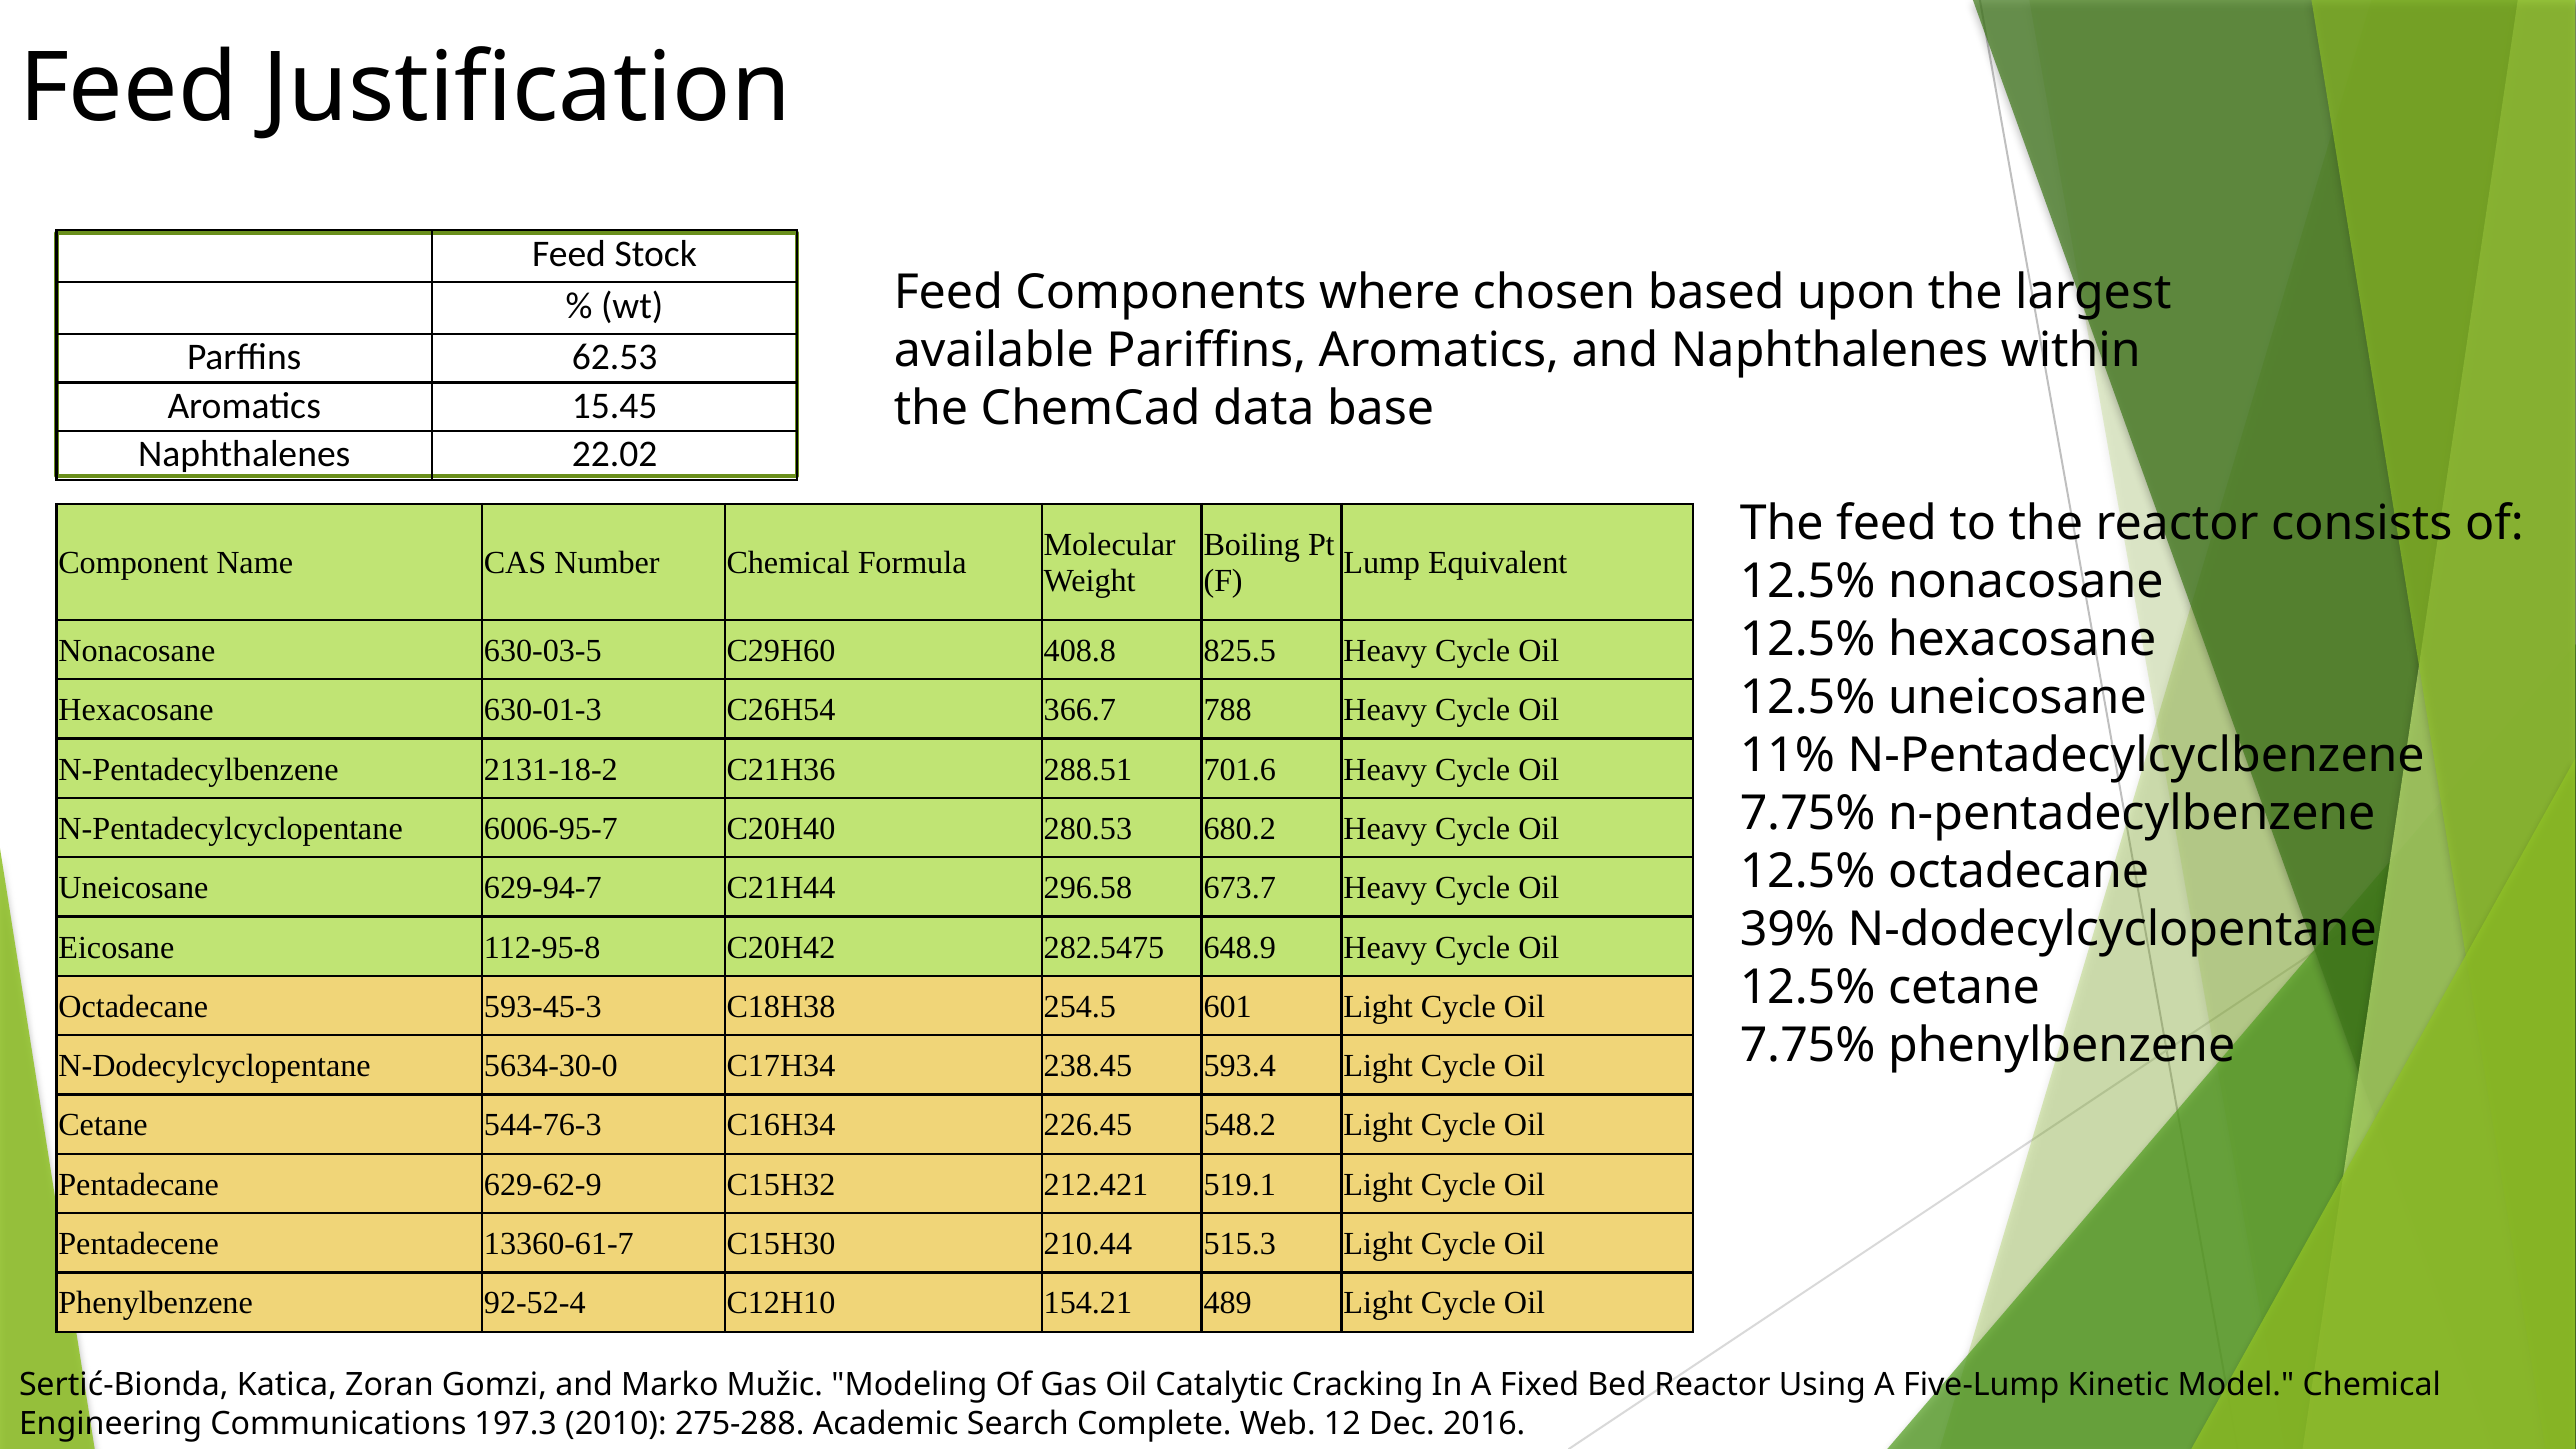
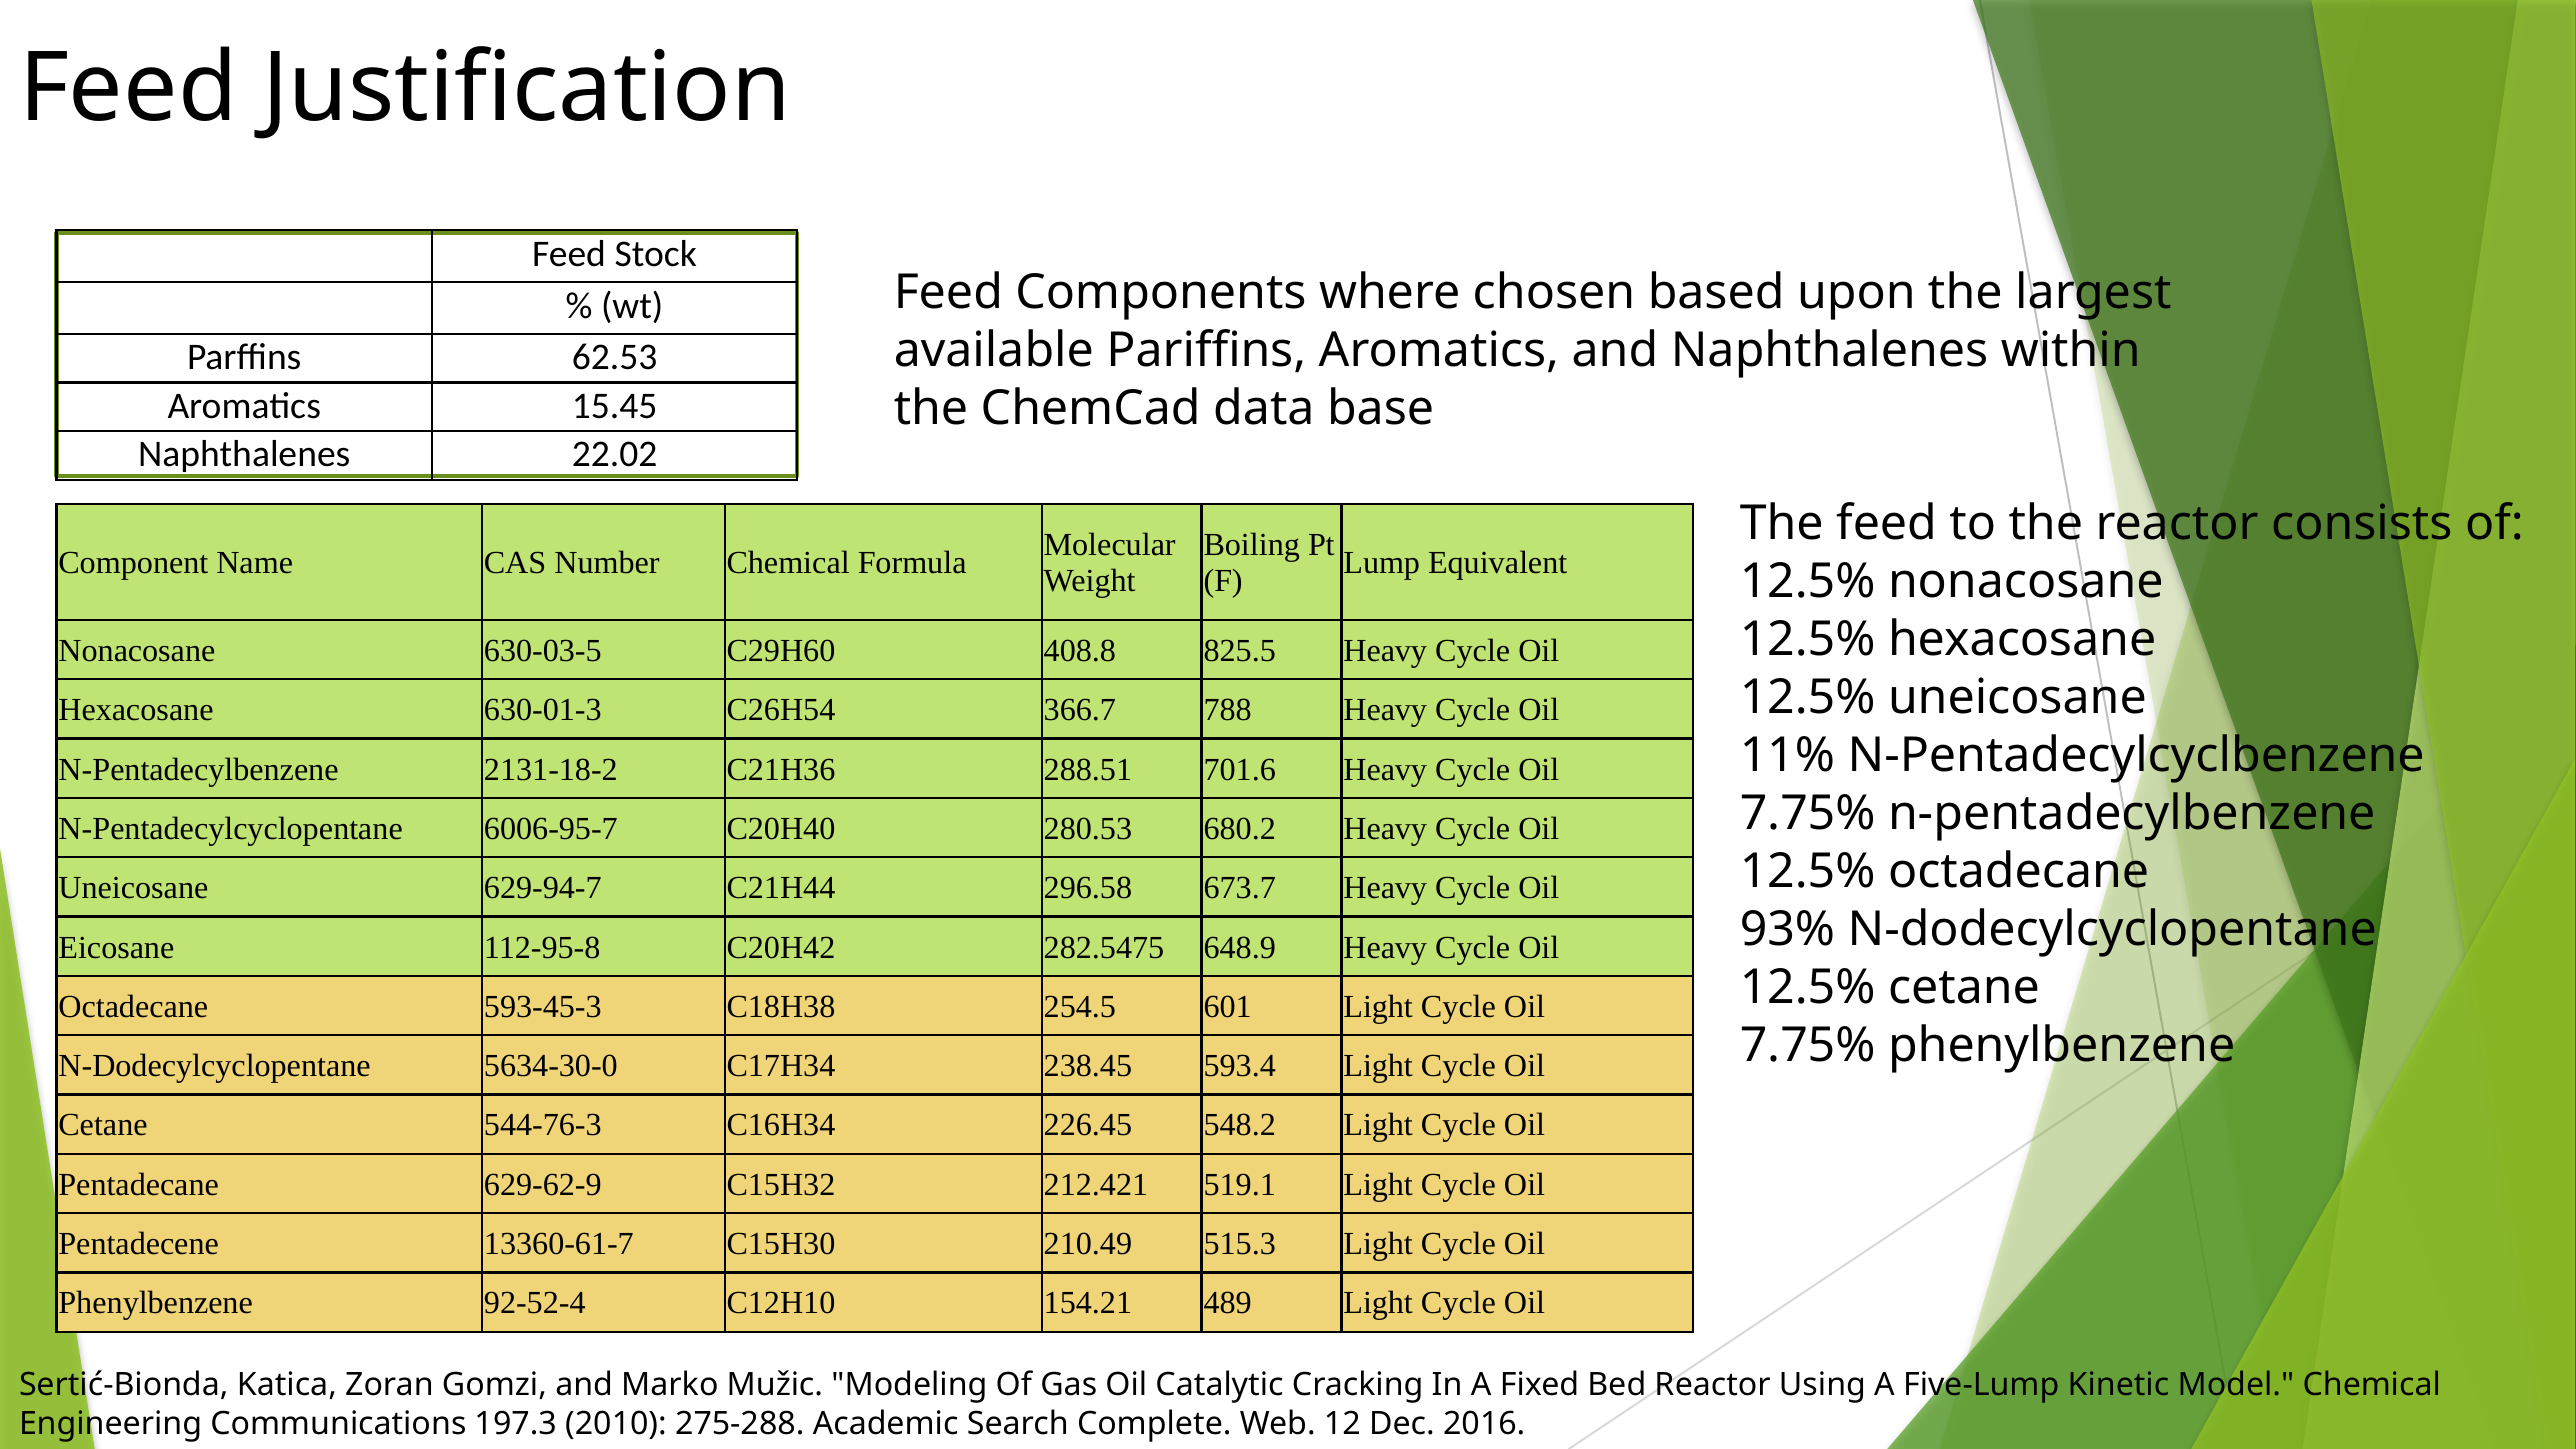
39%: 39% -> 93%
210.44: 210.44 -> 210.49
